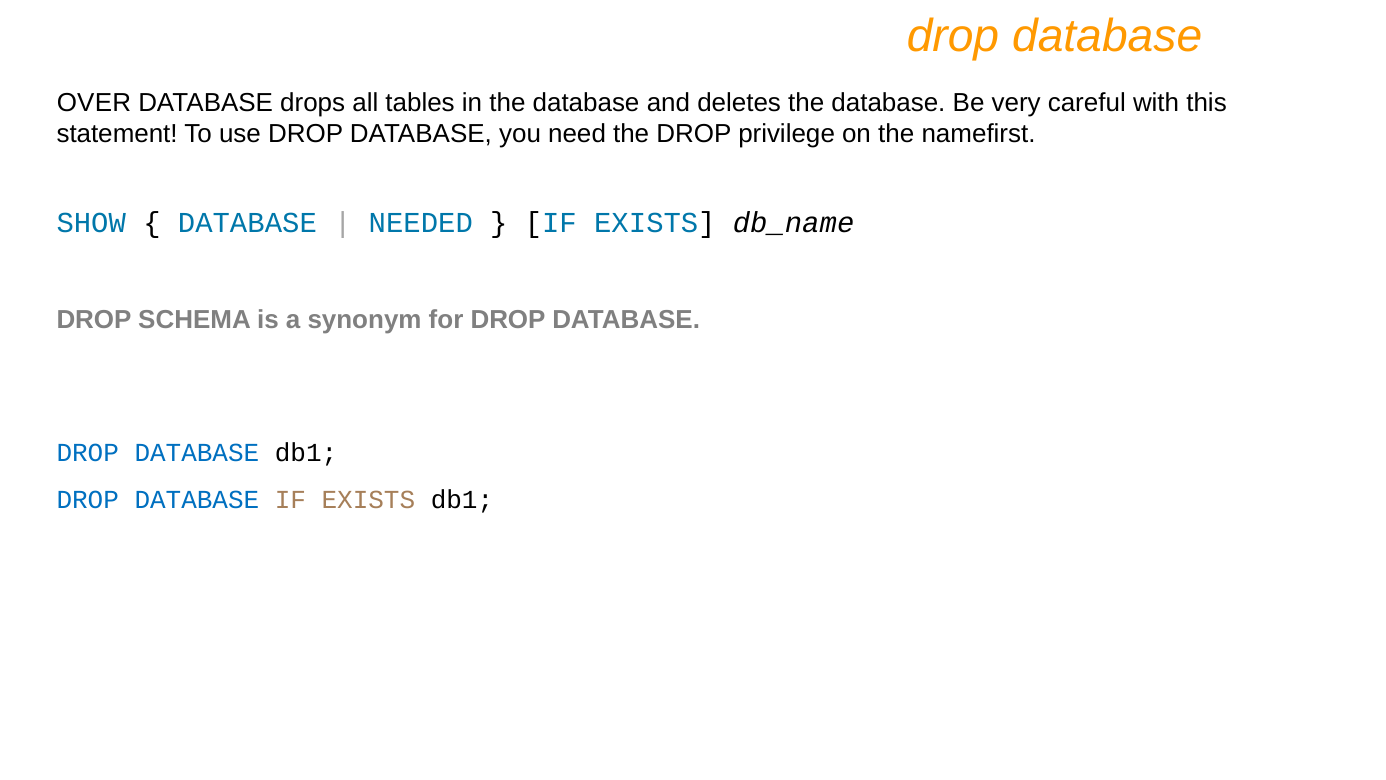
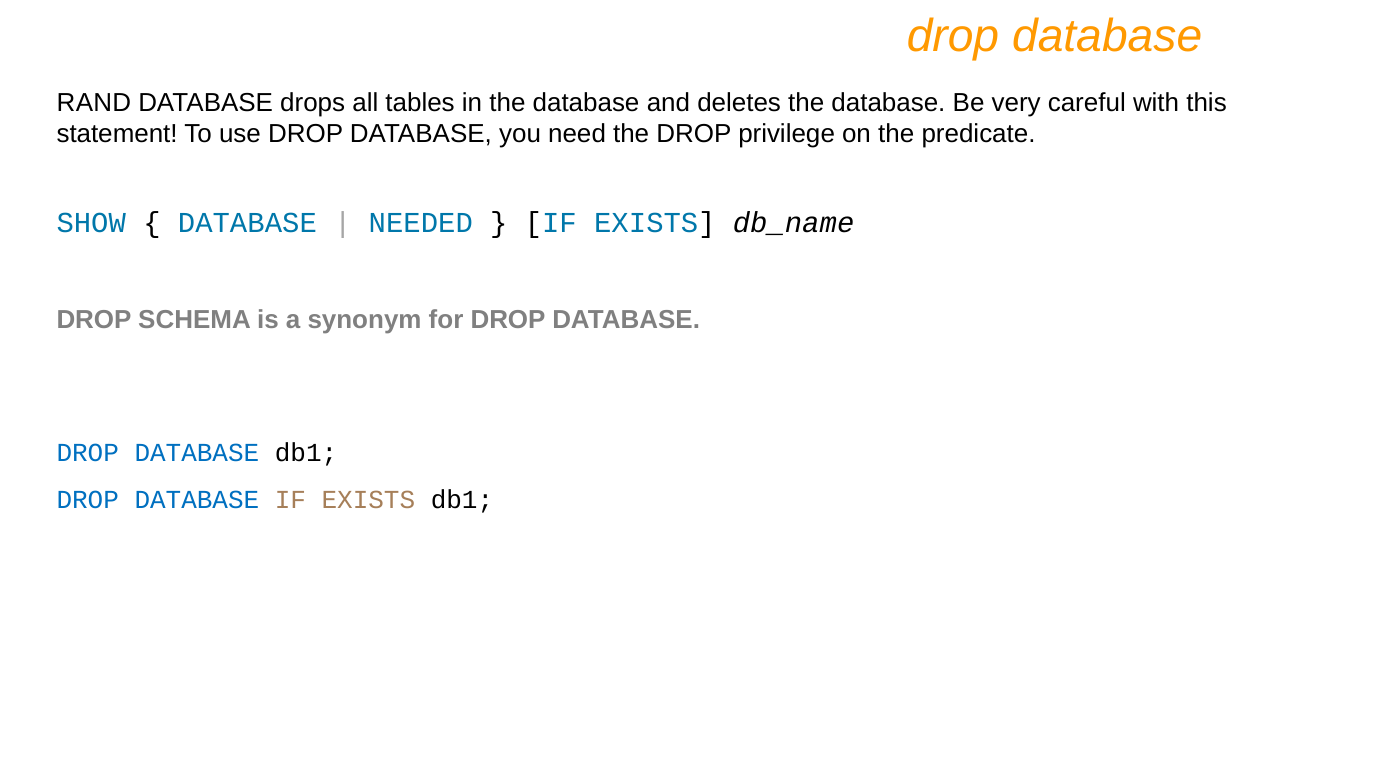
OVER: OVER -> RAND
namefirst: namefirst -> predicate
